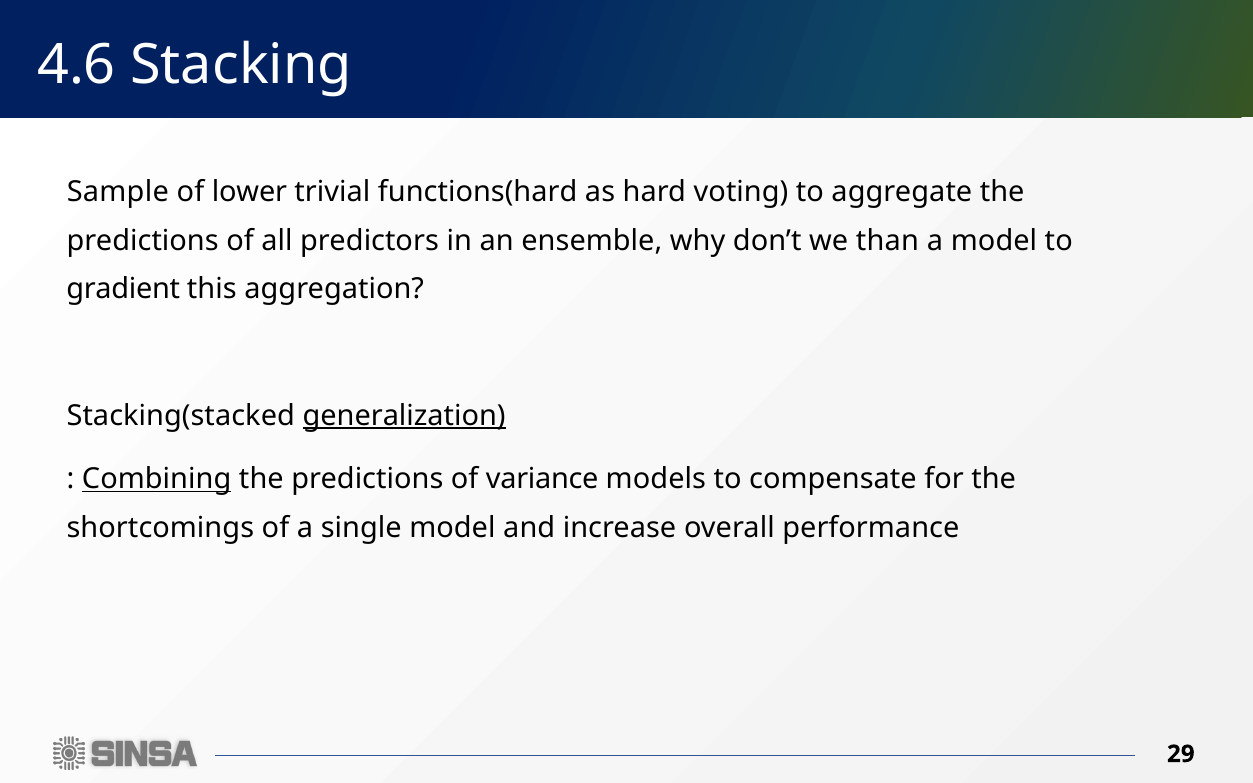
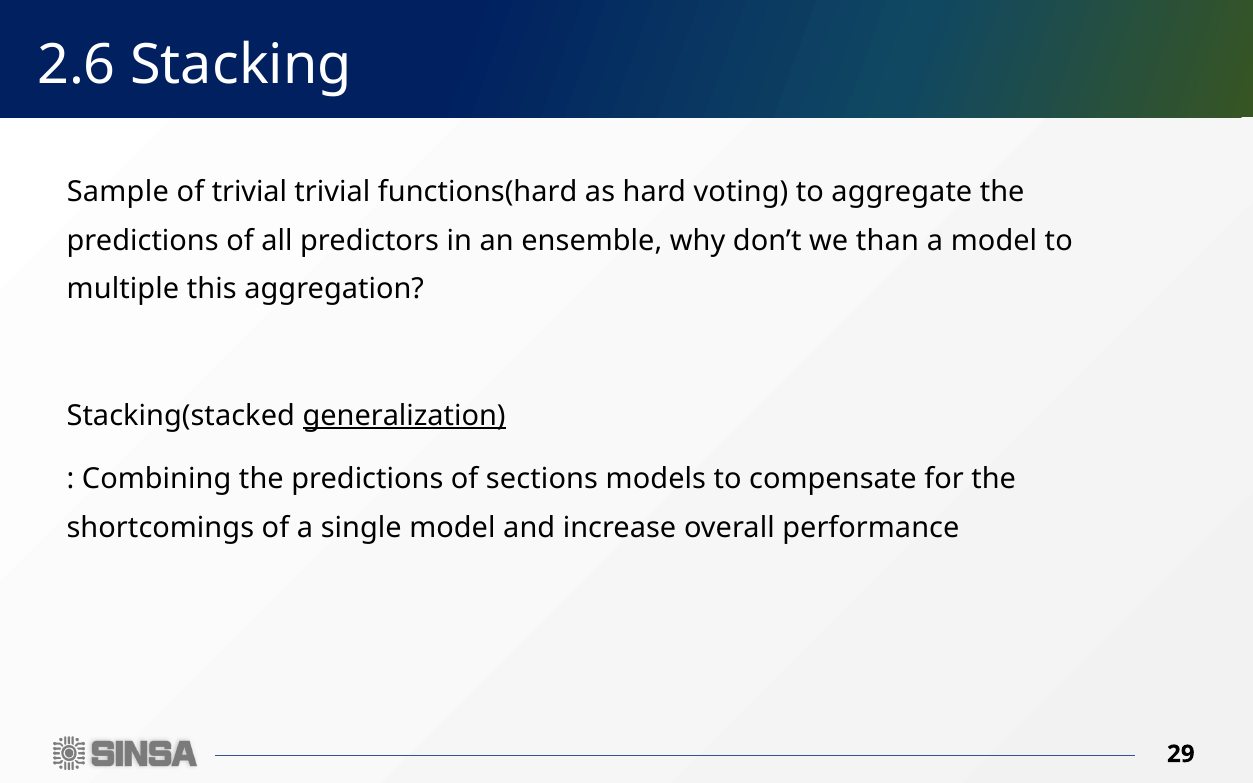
4.6: 4.6 -> 2.6
of lower: lower -> trivial
gradient: gradient -> multiple
Combining underline: present -> none
variance: variance -> sections
